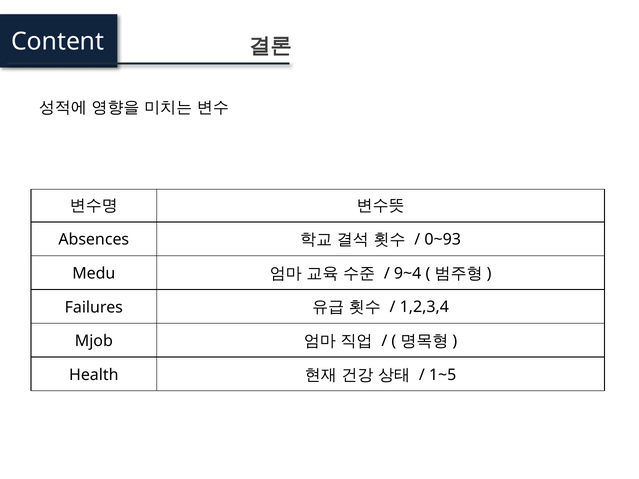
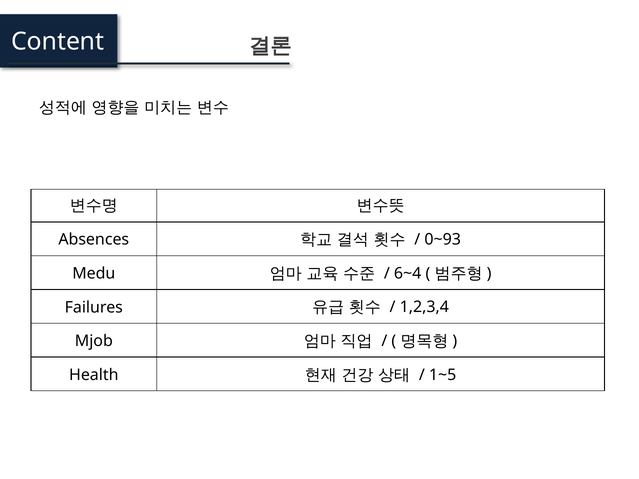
9~4: 9~4 -> 6~4
